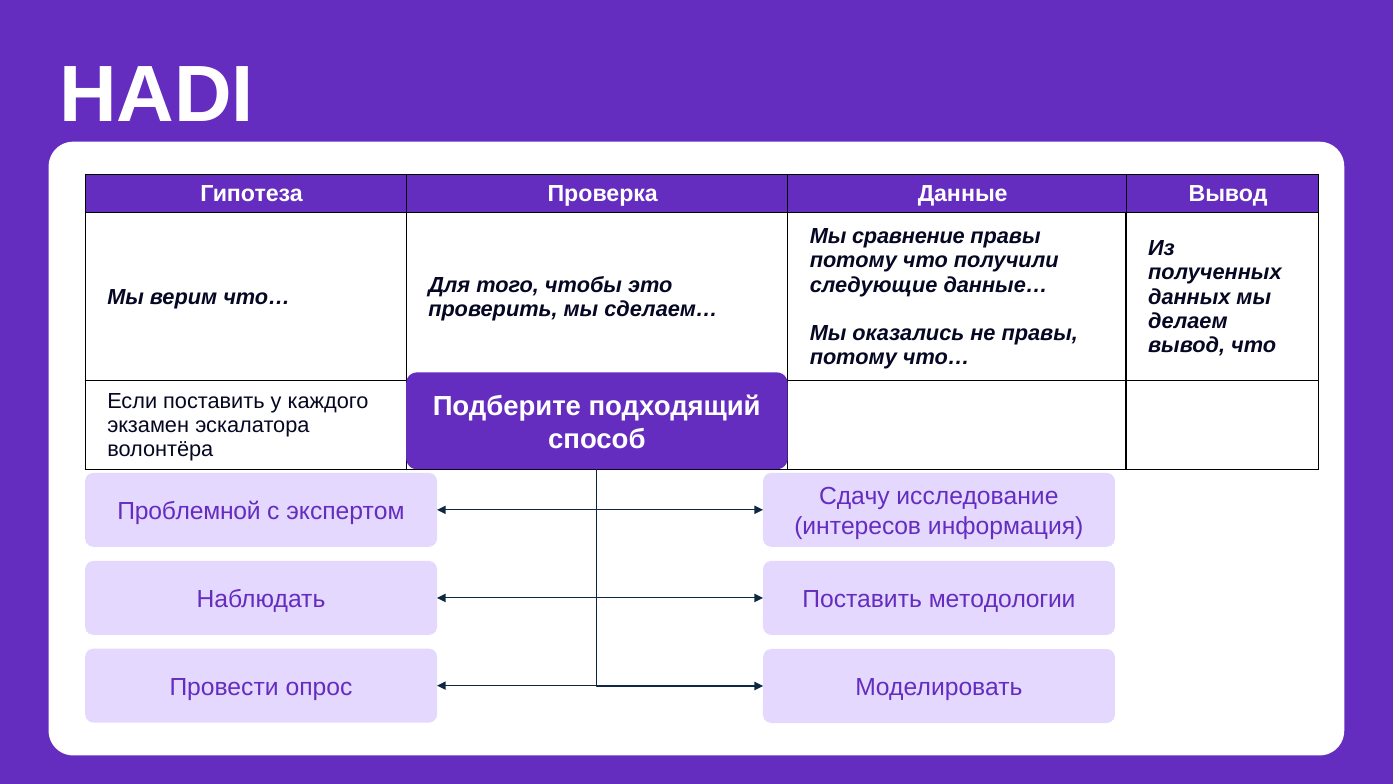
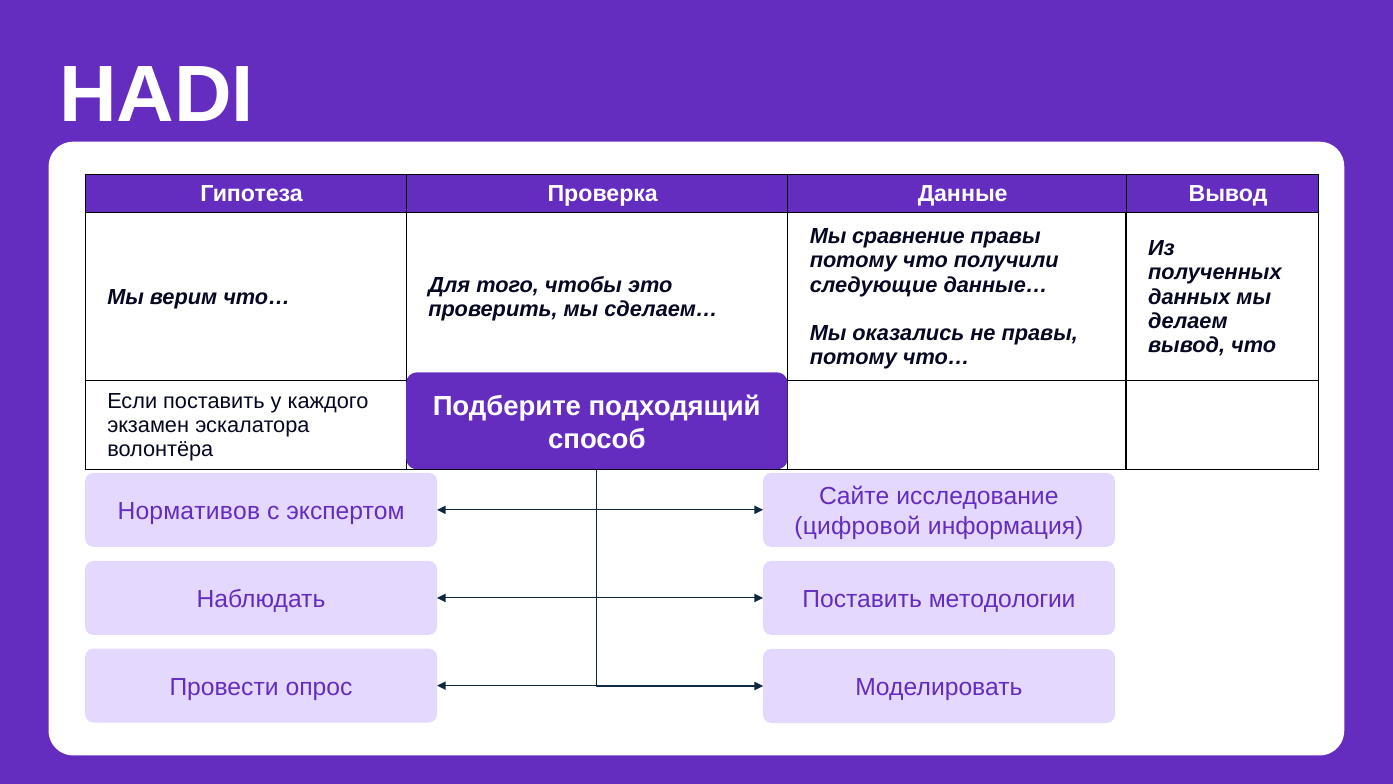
Сдачу: Сдачу -> Сайте
Проблемной: Проблемной -> Нормативов
интересов: интересов -> цифровой
